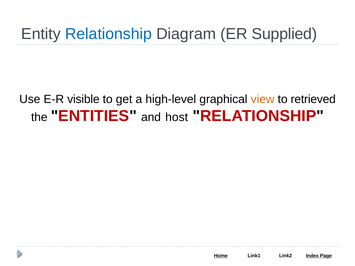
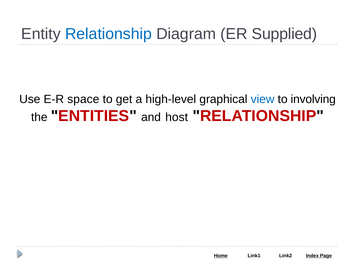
visible: visible -> space
view colour: orange -> blue
retrieved: retrieved -> involving
